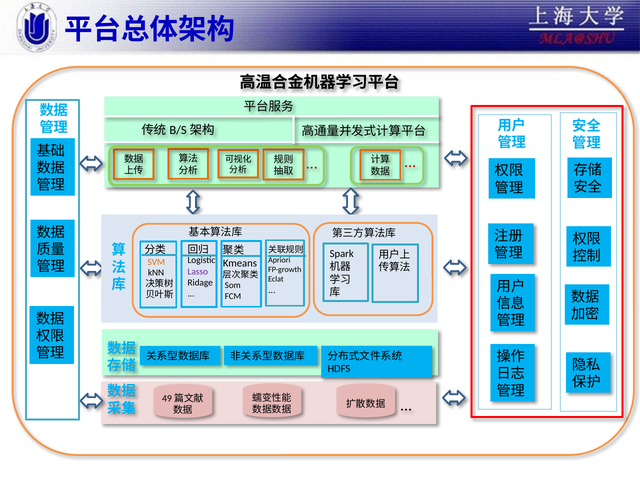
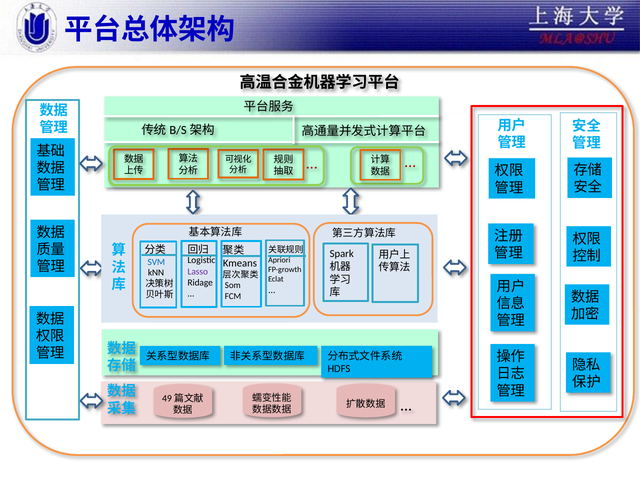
SVM colour: orange -> blue
